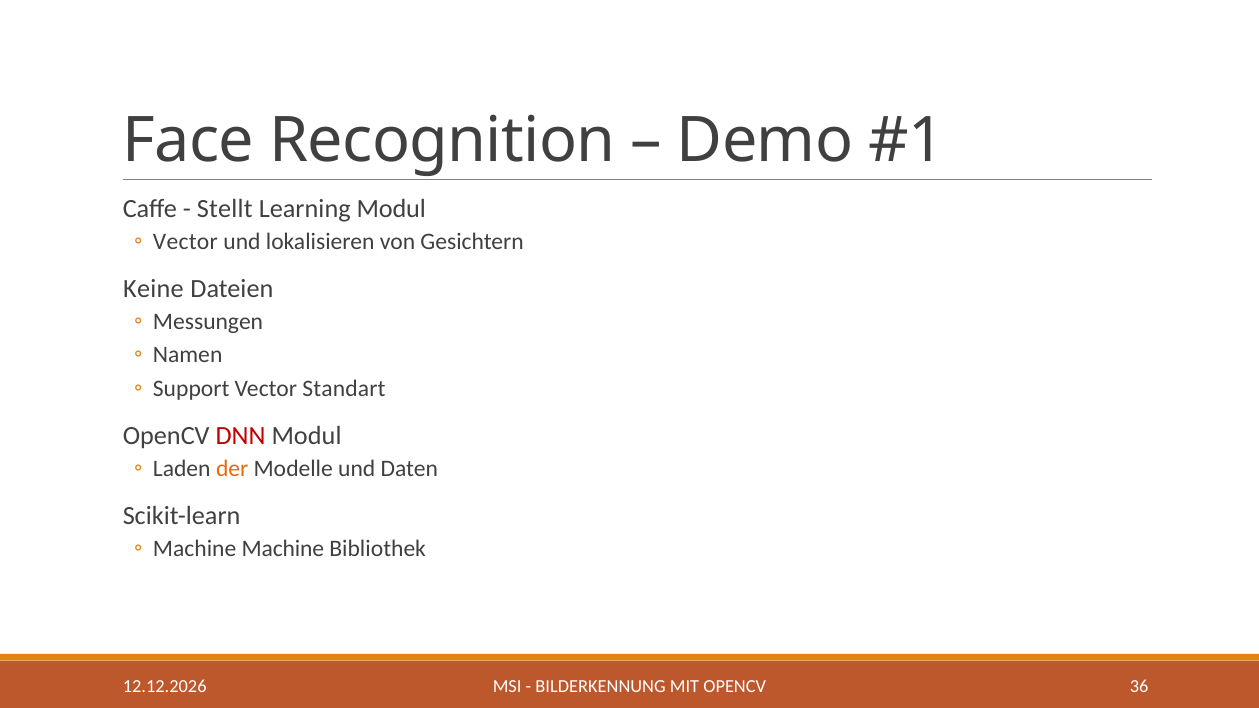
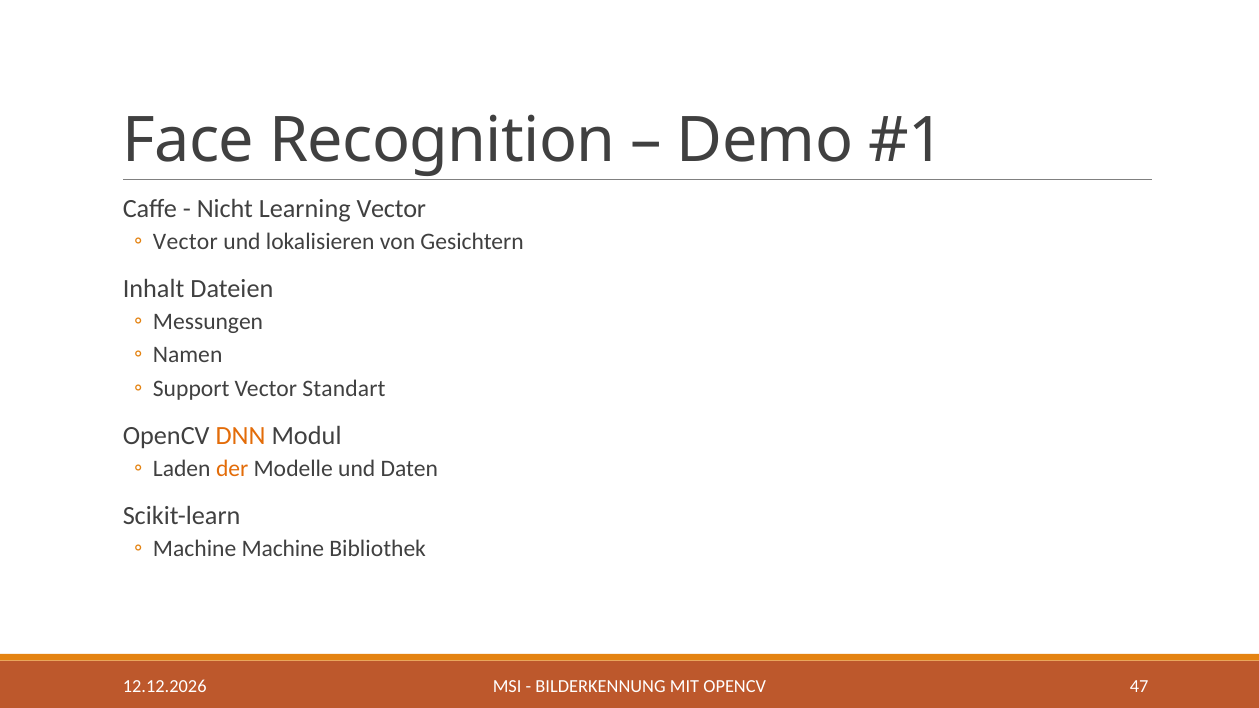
Stellt: Stellt -> Nicht
Learning Modul: Modul -> Vector
Keine: Keine -> Inhalt
DNN colour: red -> orange
36: 36 -> 47
